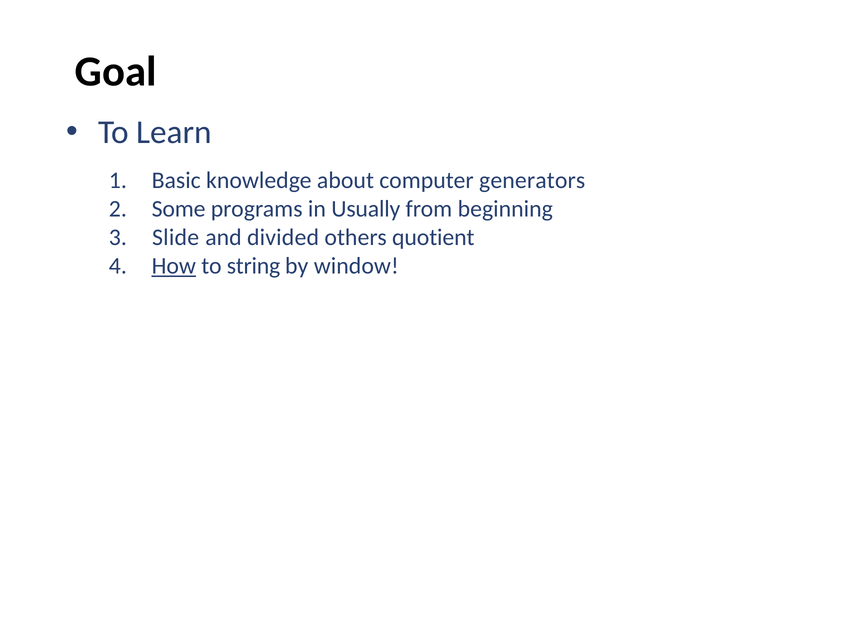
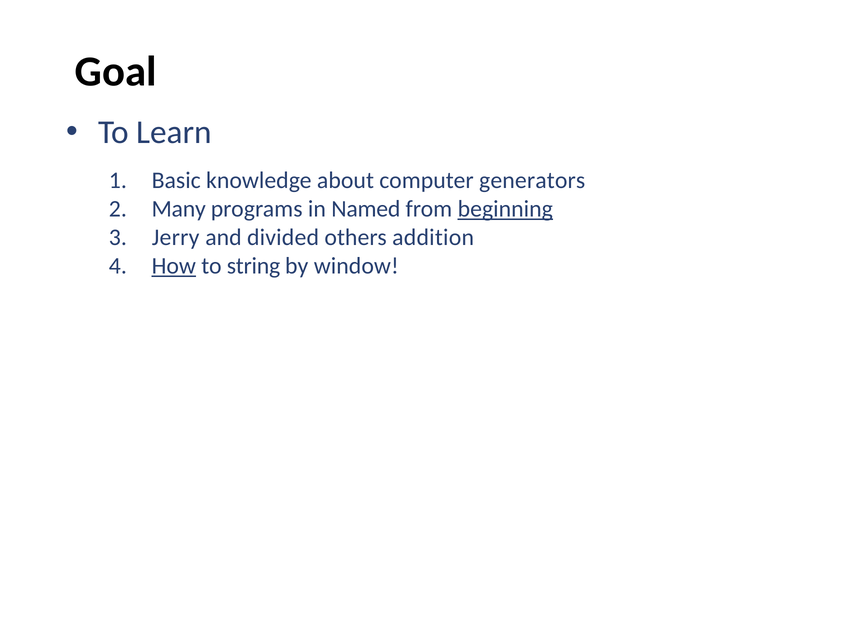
Some: Some -> Many
Usually: Usually -> Named
beginning underline: none -> present
Slide: Slide -> Jerry
quotient: quotient -> addition
